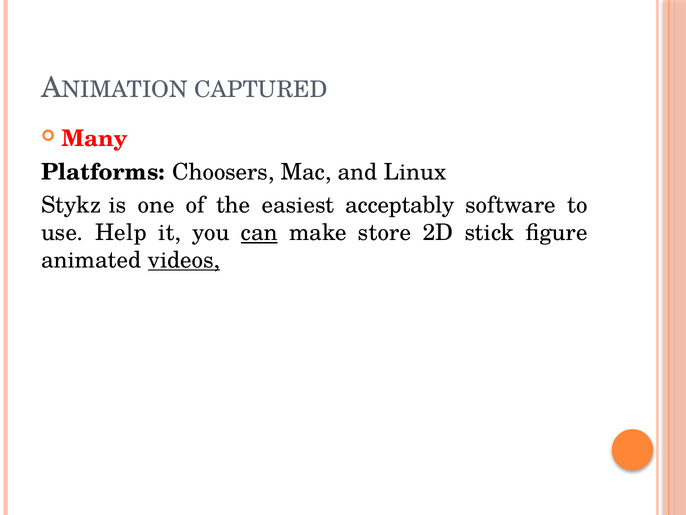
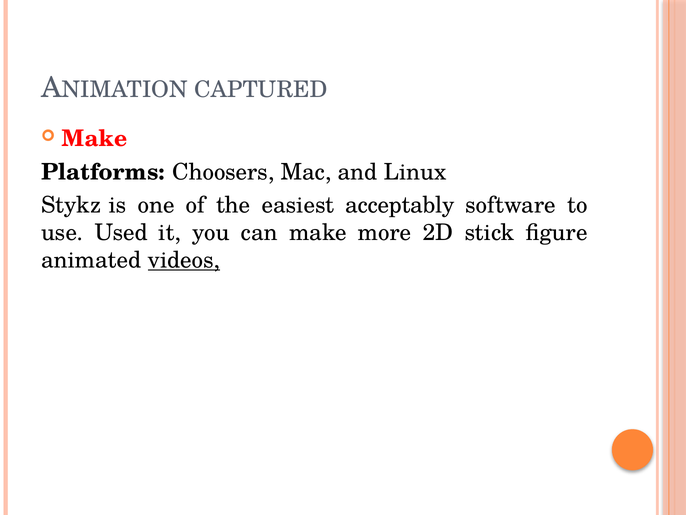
Many at (95, 139): Many -> Make
Help: Help -> Used
can underline: present -> none
store: store -> more
